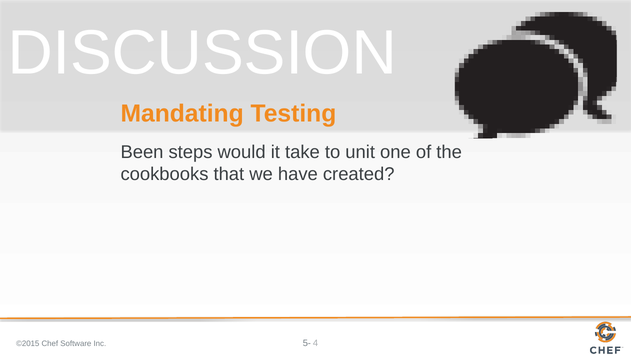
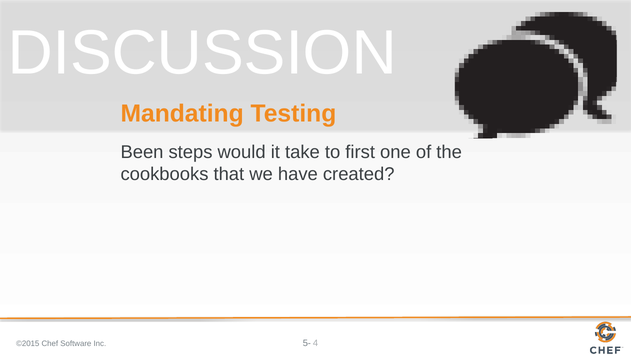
unit: unit -> first
